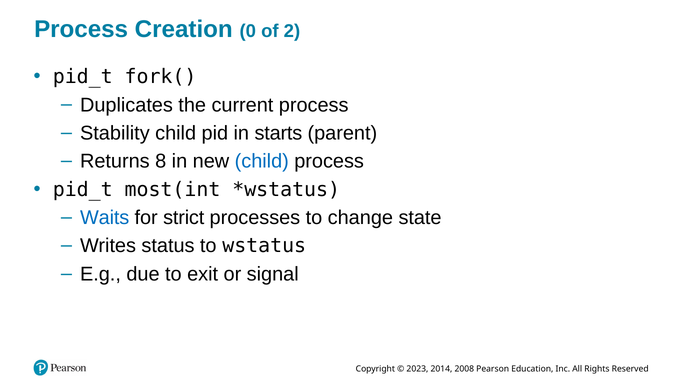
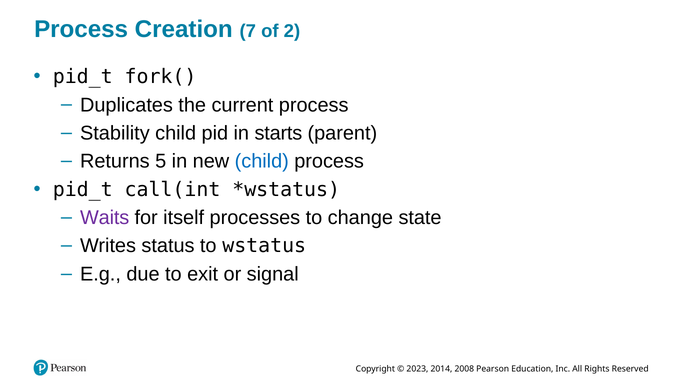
0: 0 -> 7
8: 8 -> 5
most(int: most(int -> call(int
Waits colour: blue -> purple
strict: strict -> itself
